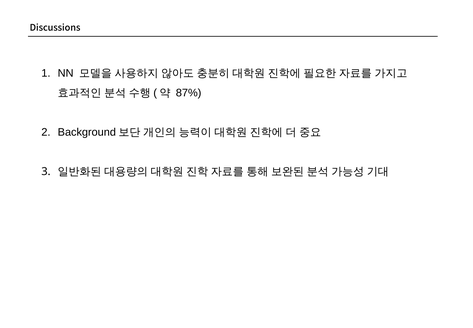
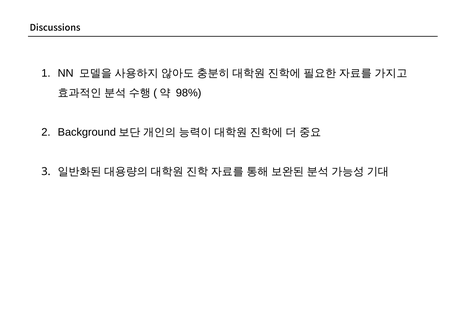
87%: 87% -> 98%
